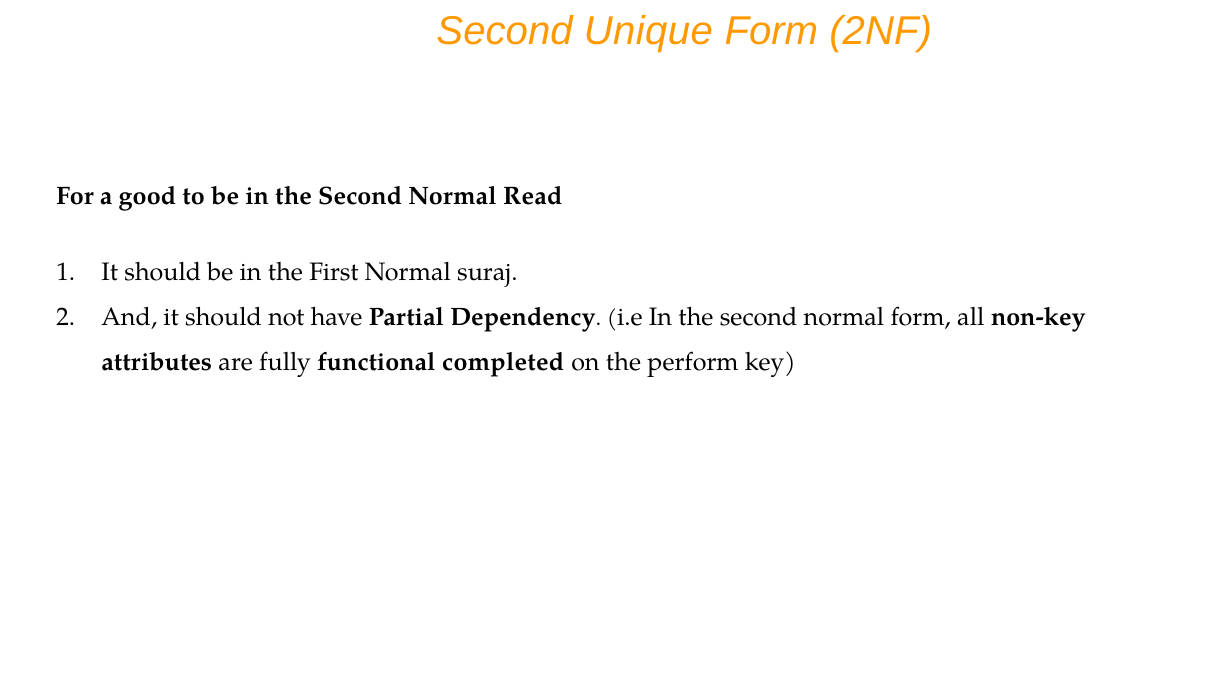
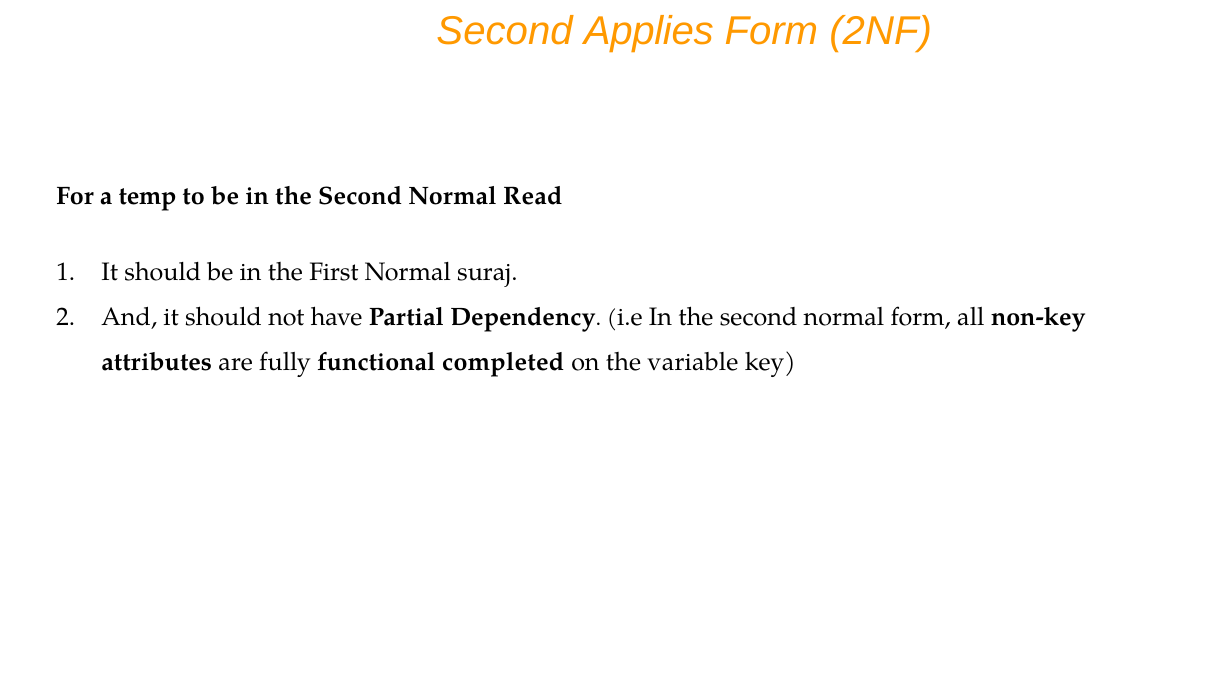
Unique: Unique -> Applies
good: good -> temp
perform: perform -> variable
